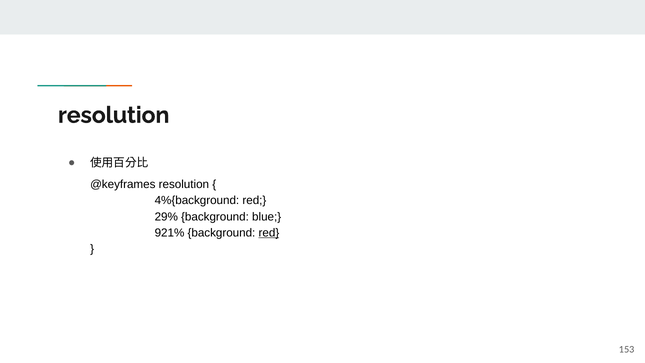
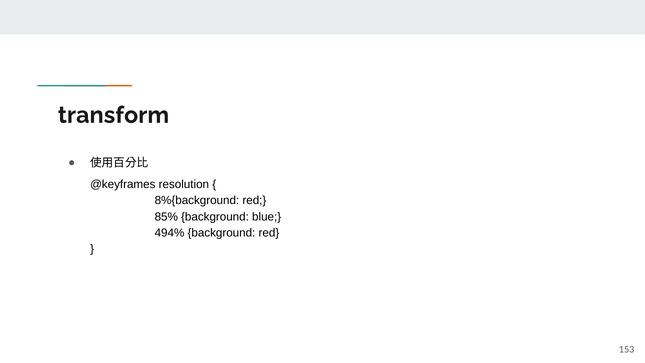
resolution at (114, 115): resolution -> transform
4%{background: 4%{background -> 8%{background
29%: 29% -> 85%
921%: 921% -> 494%
red at (269, 233) underline: present -> none
